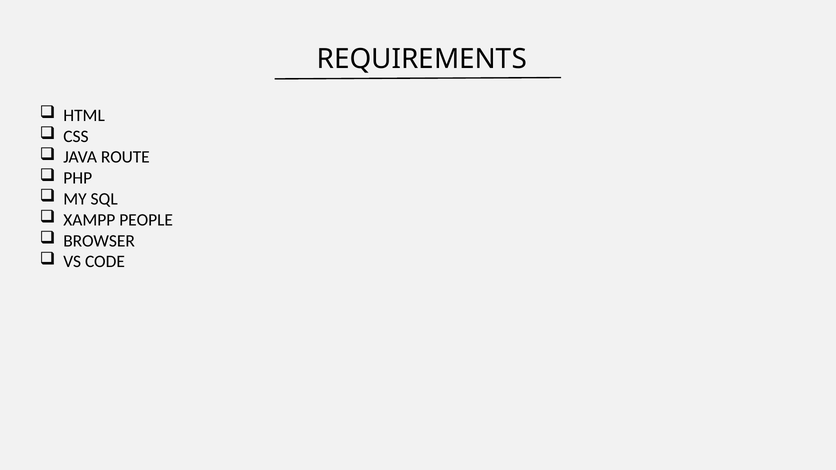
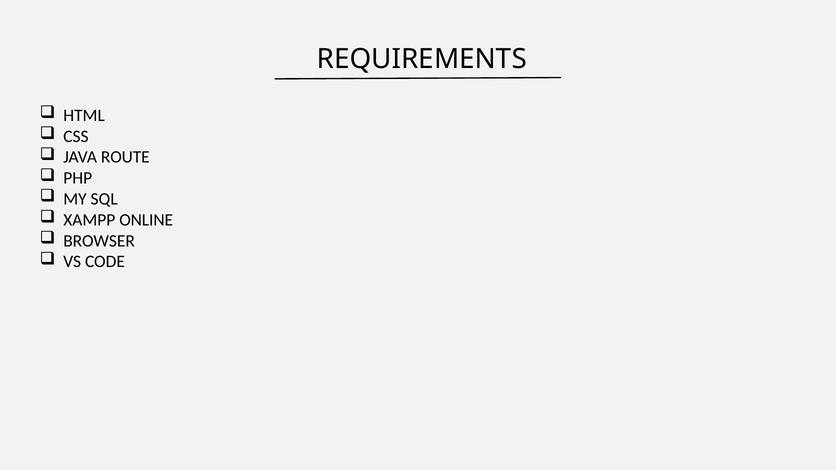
PEOPLE: PEOPLE -> ONLINE
